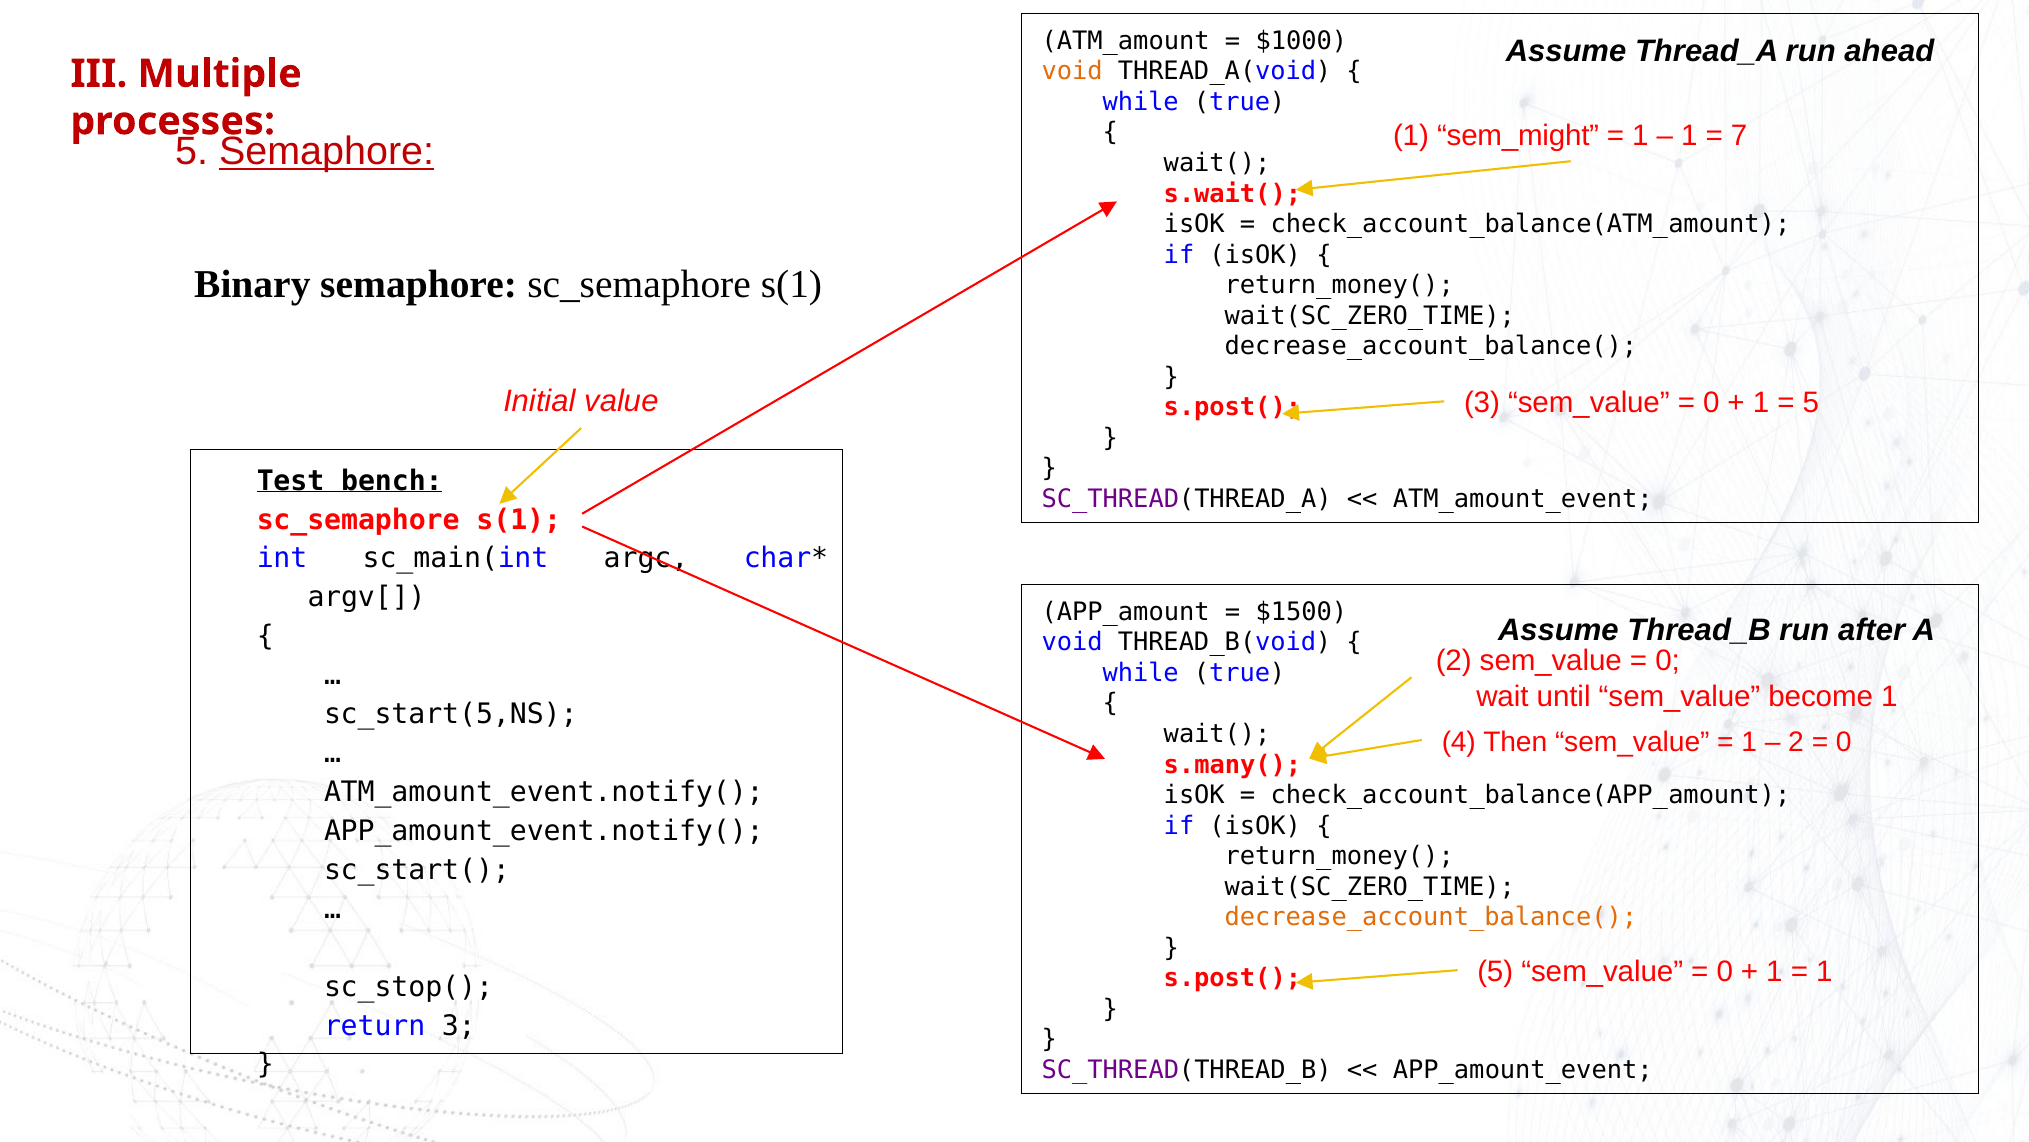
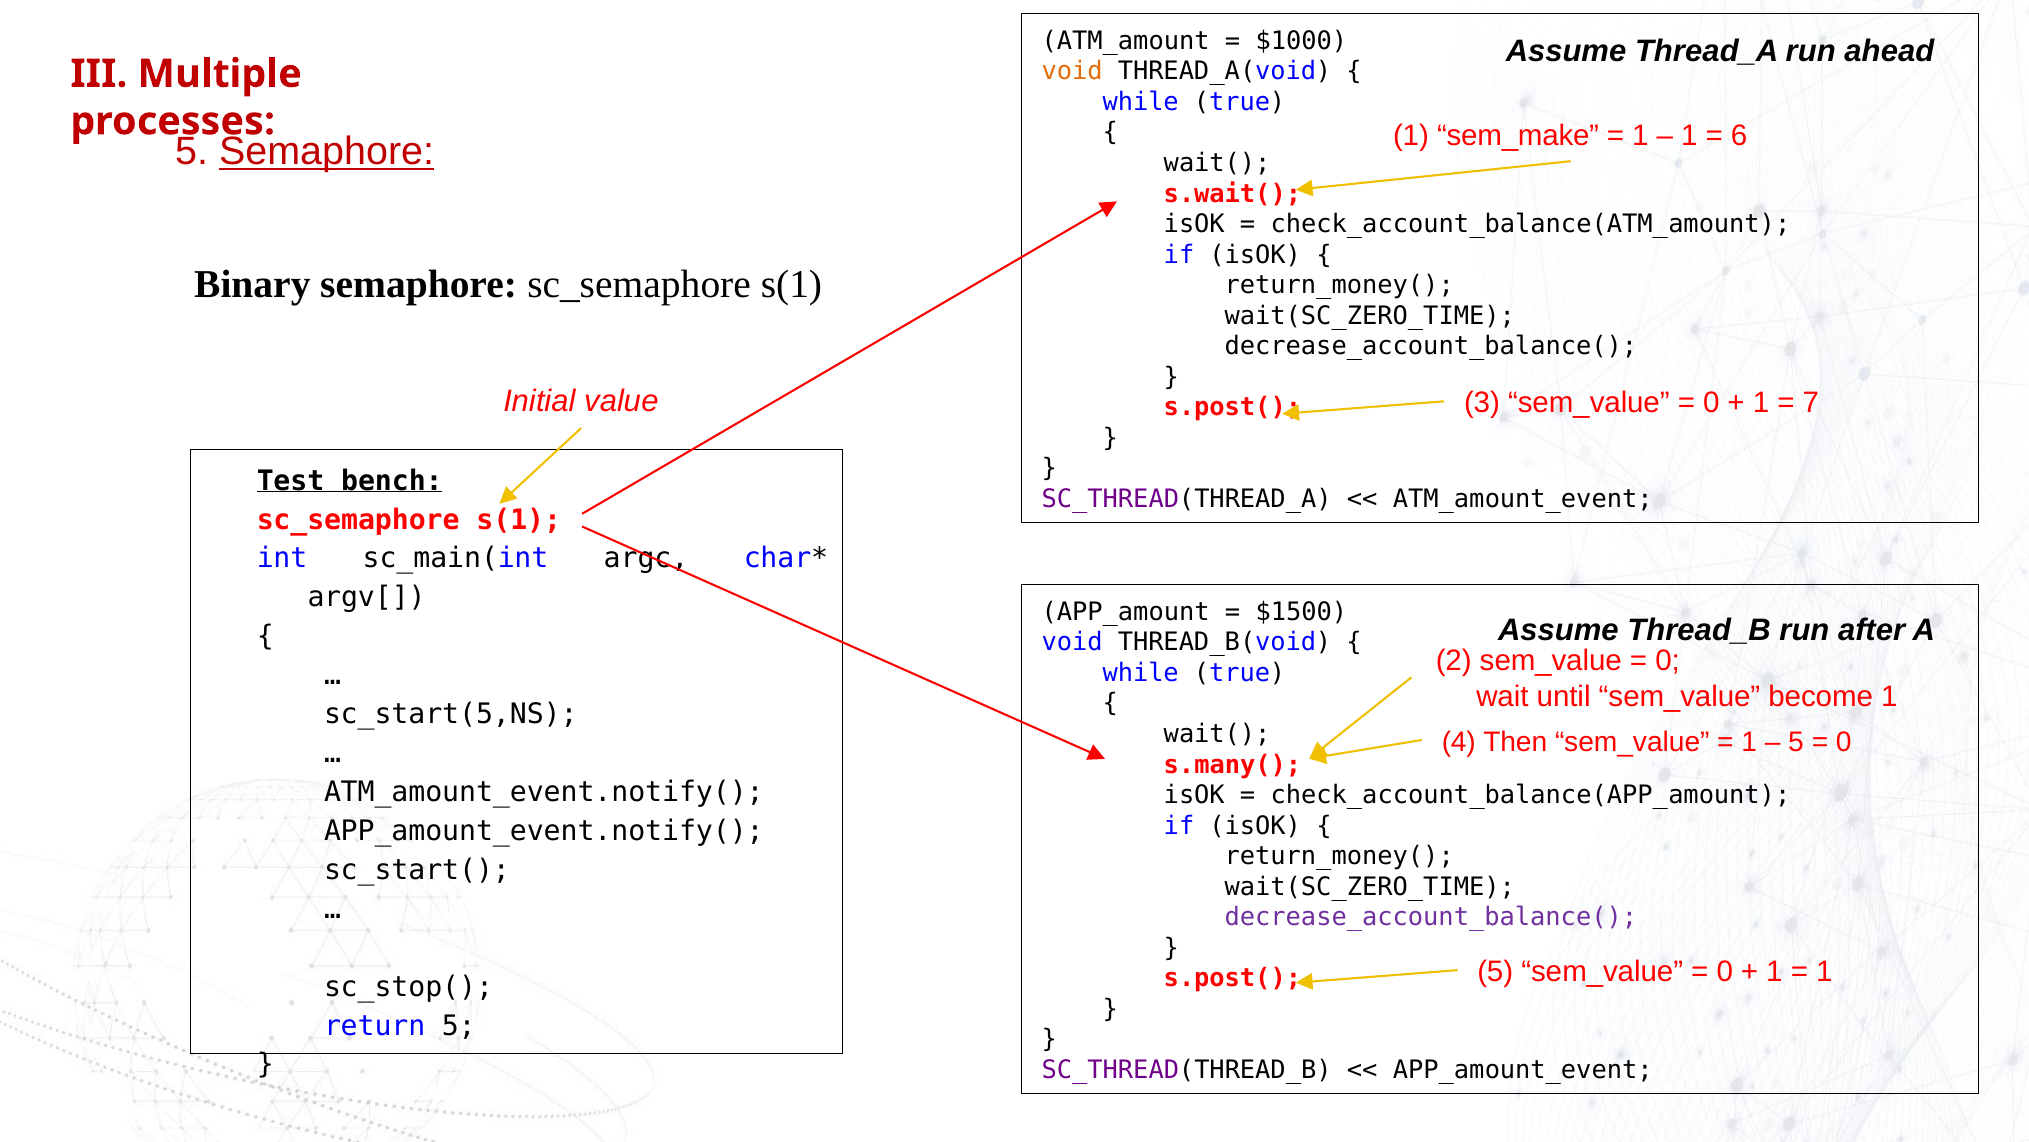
sem_might: sem_might -> sem_make
7: 7 -> 6
5 at (1811, 402): 5 -> 7
2 at (1796, 742): 2 -> 5
decrease_account_balance( at (1431, 917) colour: orange -> purple
return 3: 3 -> 5
